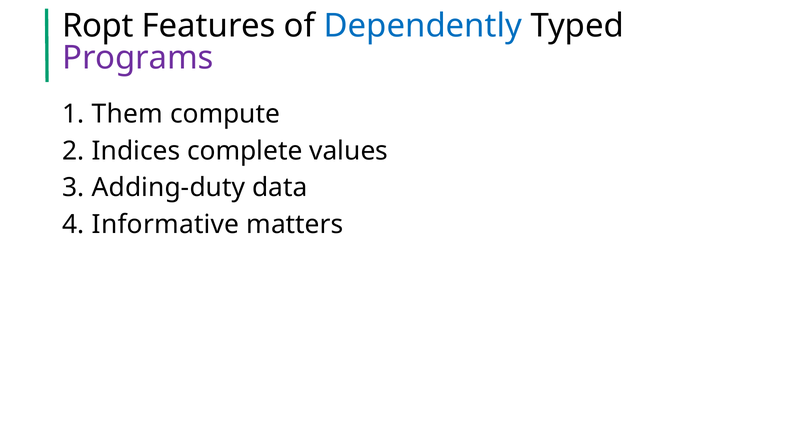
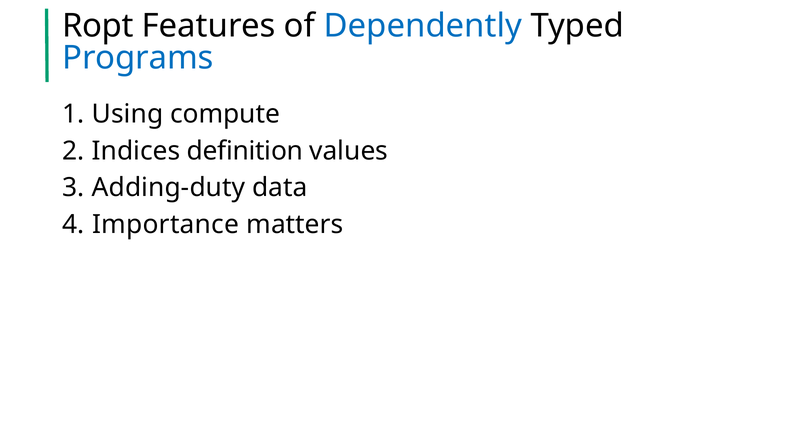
Programs colour: purple -> blue
Them: Them -> Using
complete: complete -> definition
Informative: Informative -> Importance
